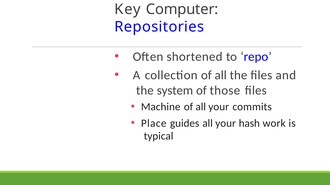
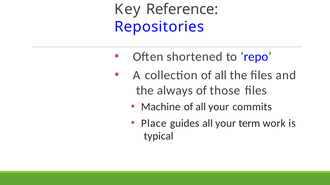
Computer: Computer -> Reference
system: system -> always
hash: hash -> term
